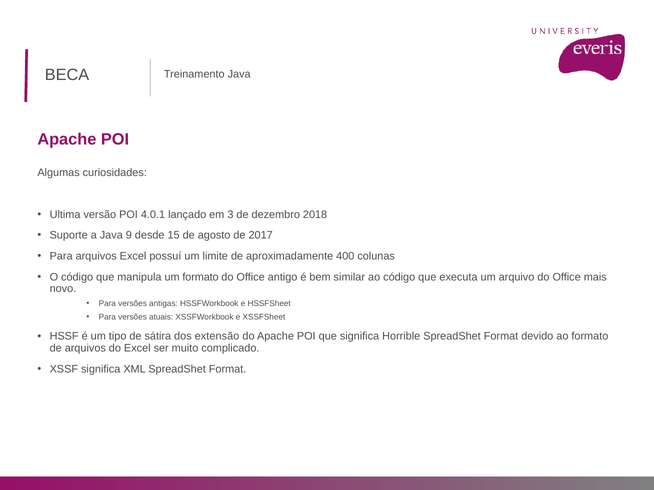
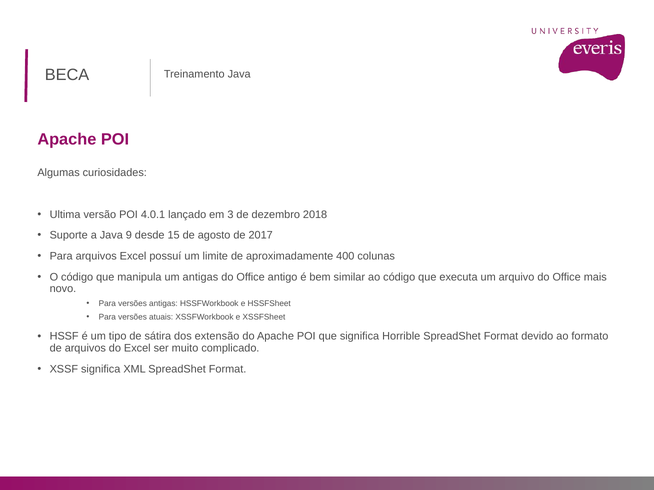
um formato: formato -> antigas
